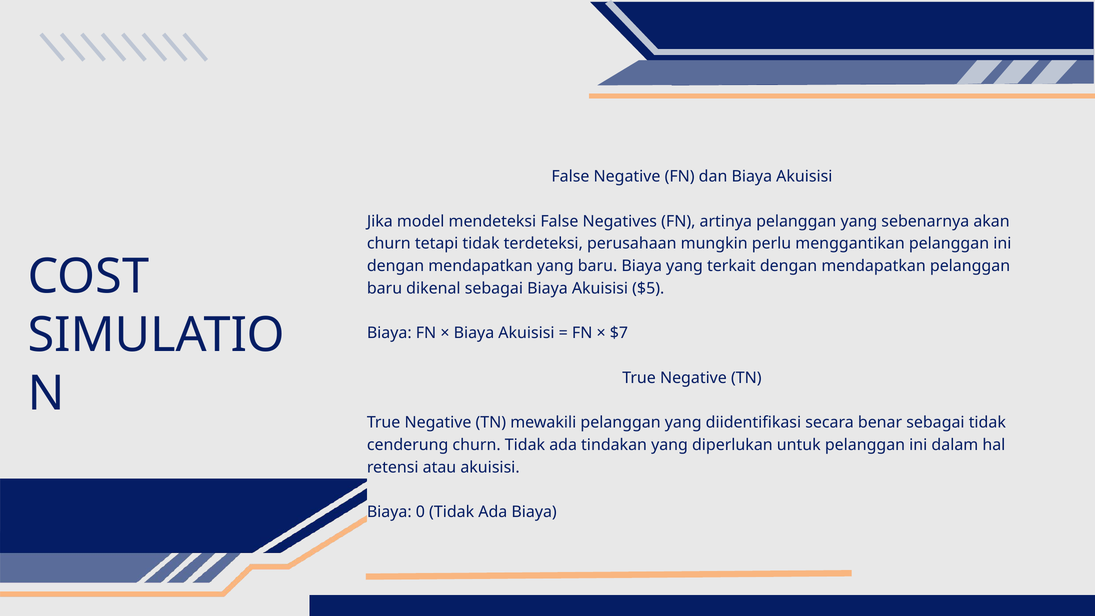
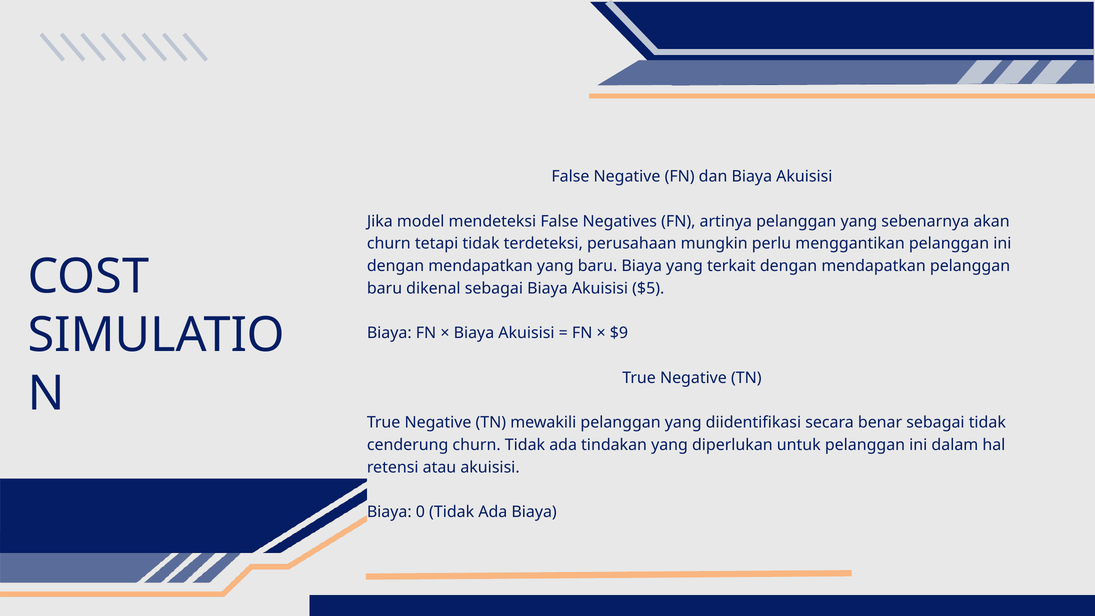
$7: $7 -> $9
